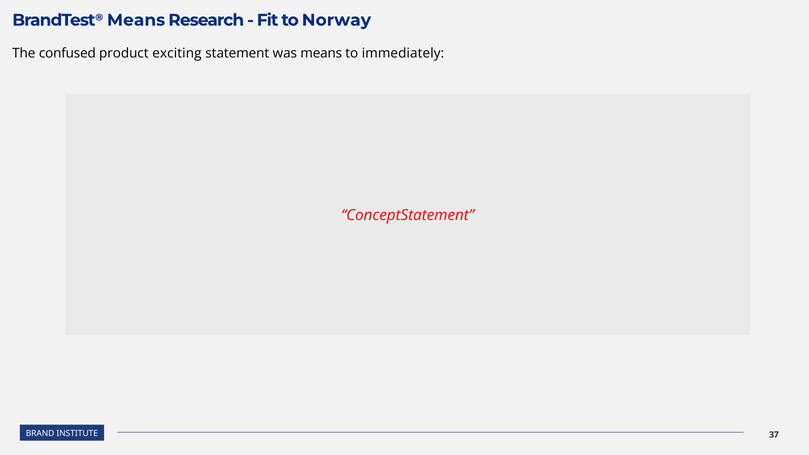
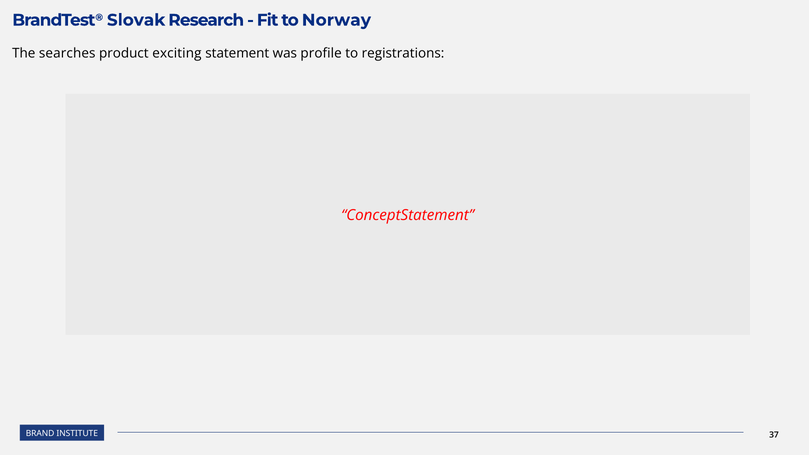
BrandTest® Means: Means -> Slovak
confused: confused -> searches
was means: means -> profile
immediately: immediately -> registrations
